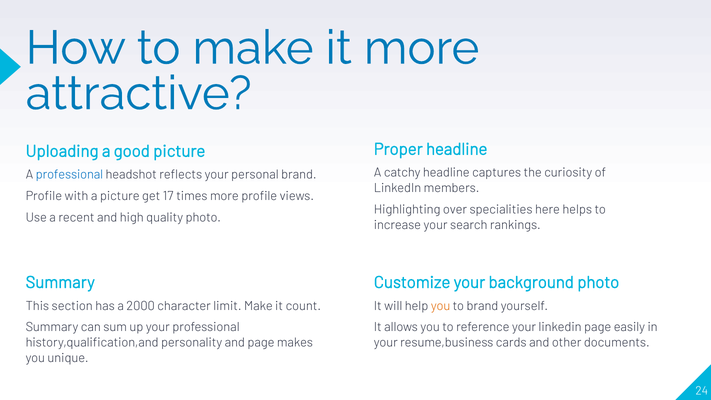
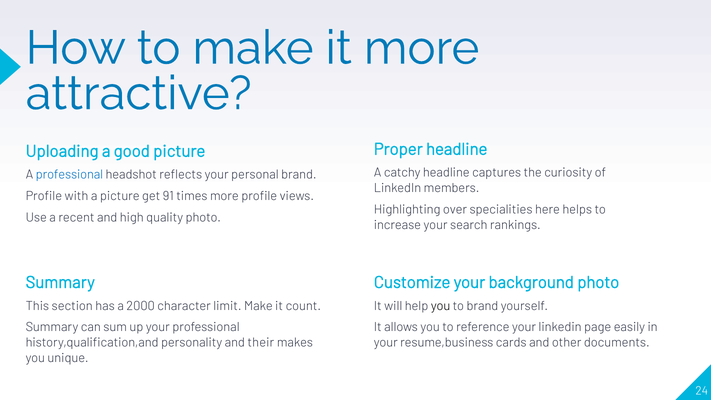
17: 17 -> 91
you at (441, 306) colour: orange -> black
and page: page -> their
